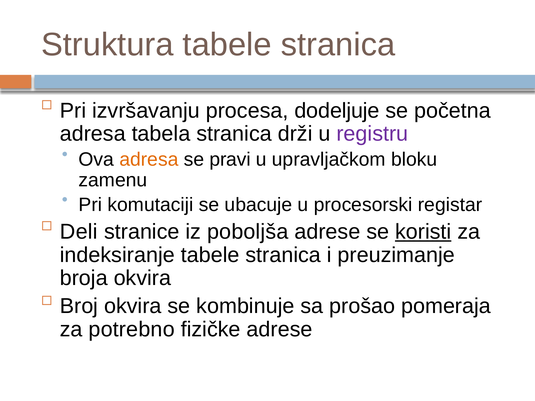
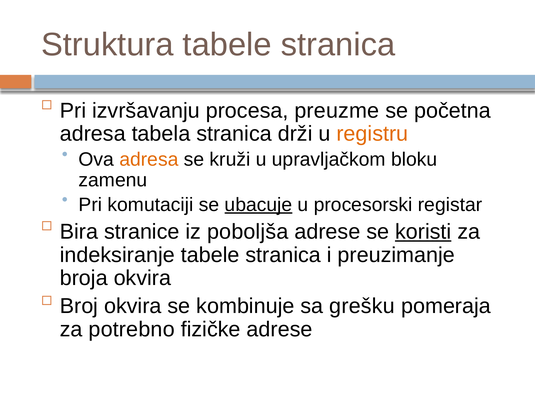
dodeljuje: dodeljuje -> preuzme
registru colour: purple -> orange
pravi: pravi -> kruži
ubacuje underline: none -> present
Deli: Deli -> Bira
prošao: prošao -> grešku
